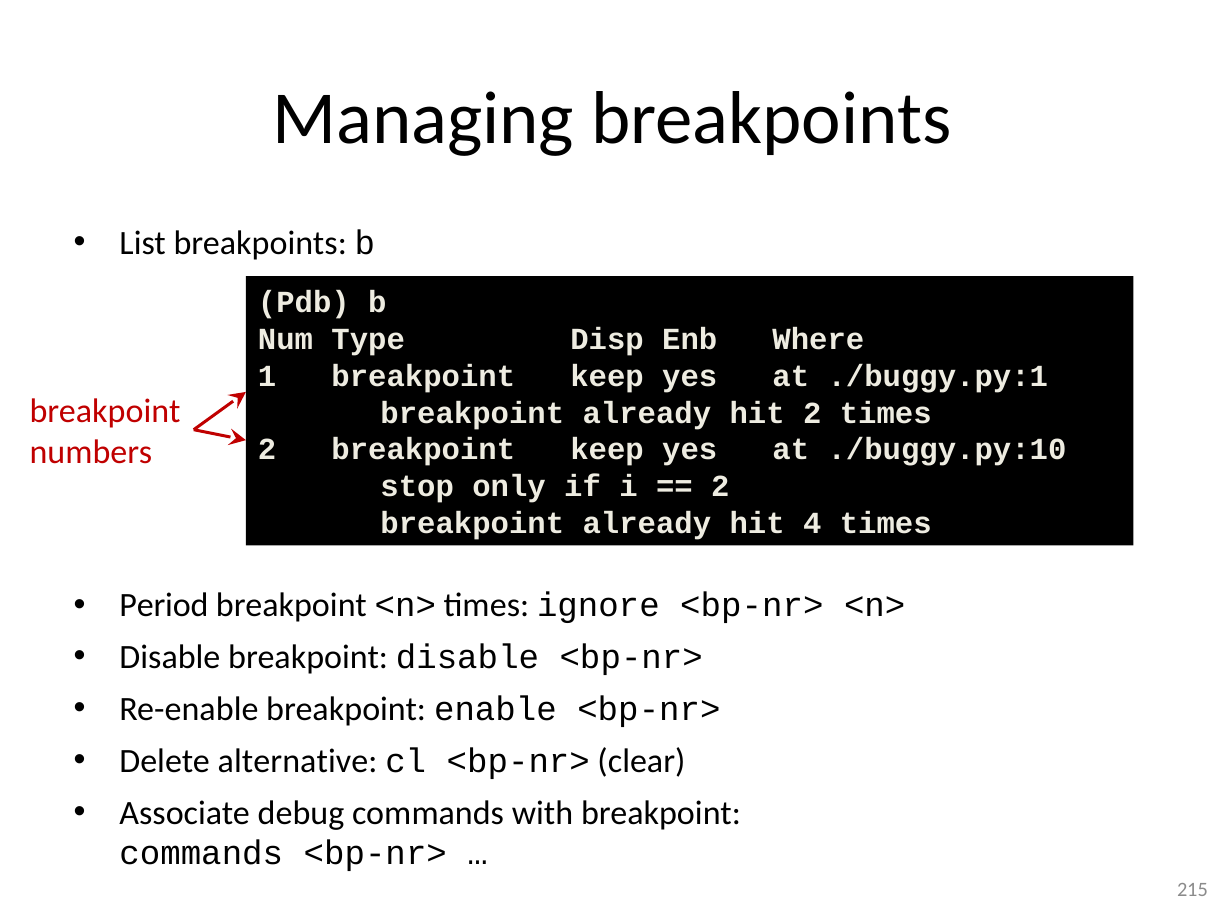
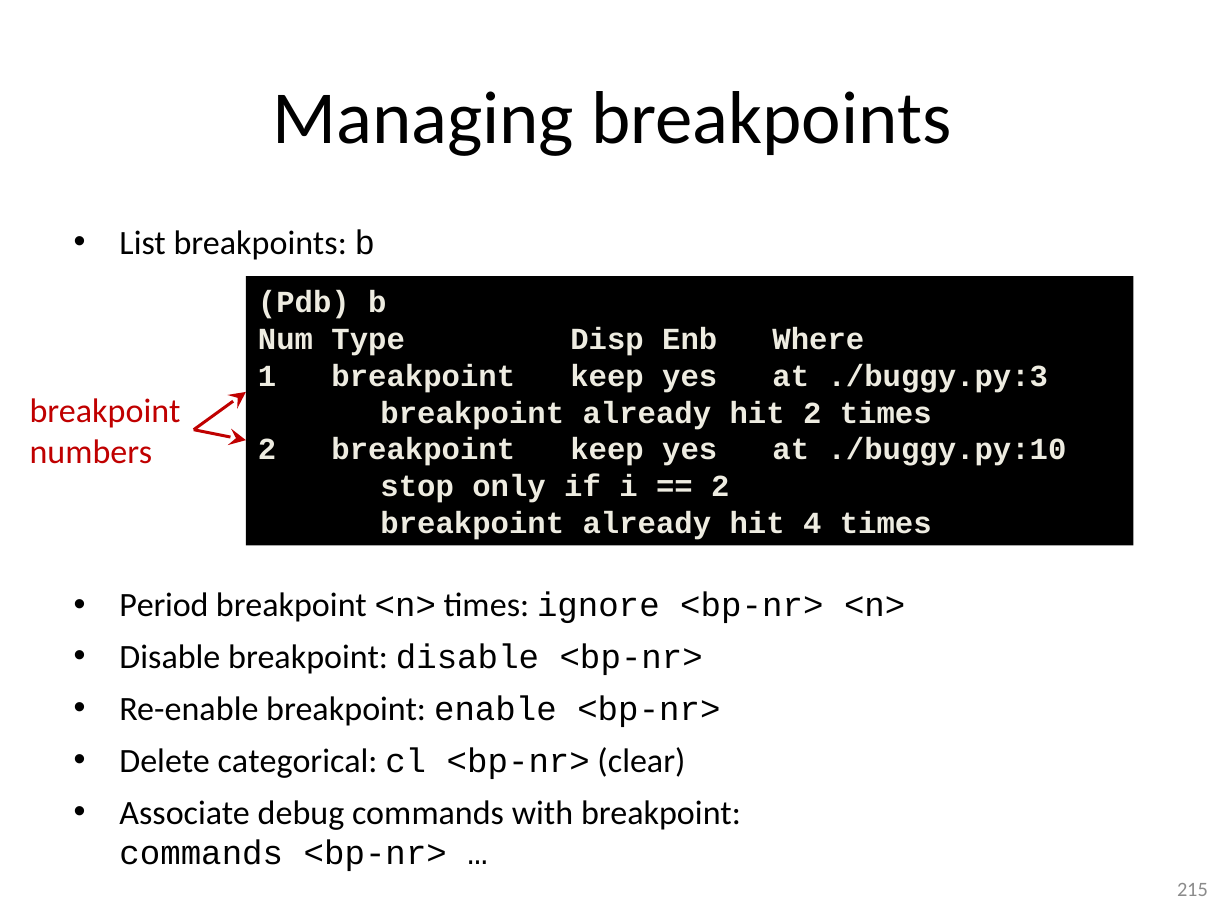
./buggy.py:1: ./buggy.py:1 -> ./buggy.py:3
alternative: alternative -> categorical
